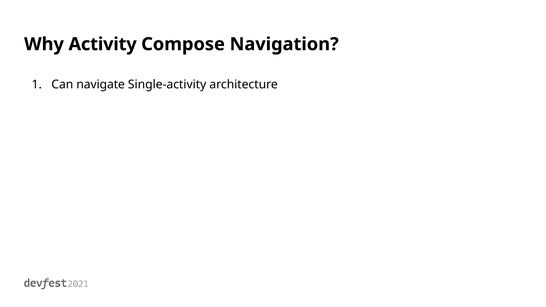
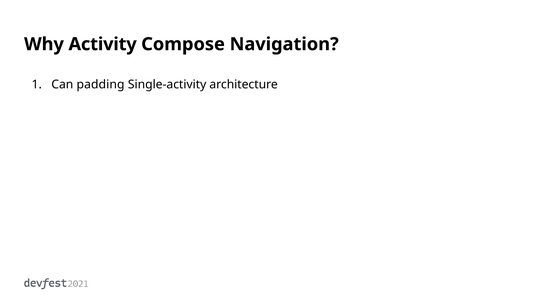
navigate: navigate -> padding
